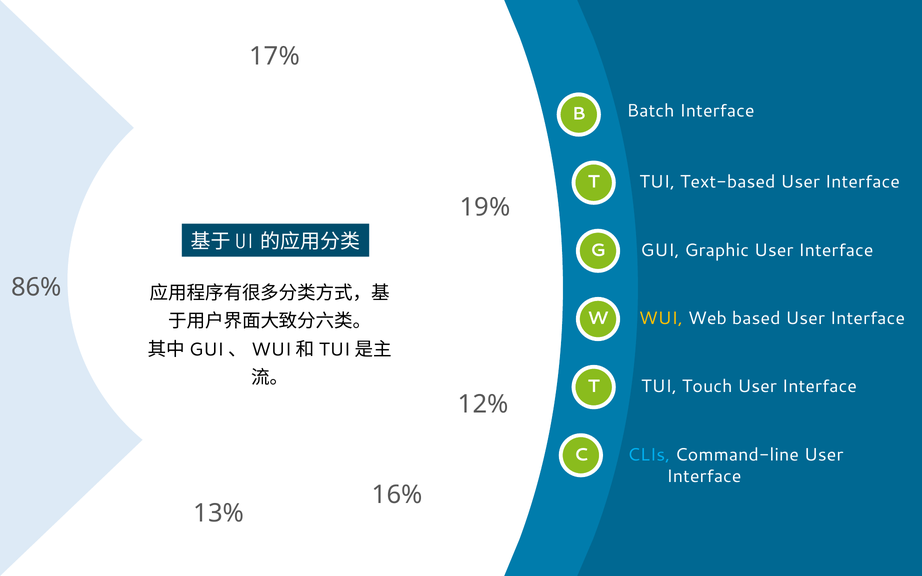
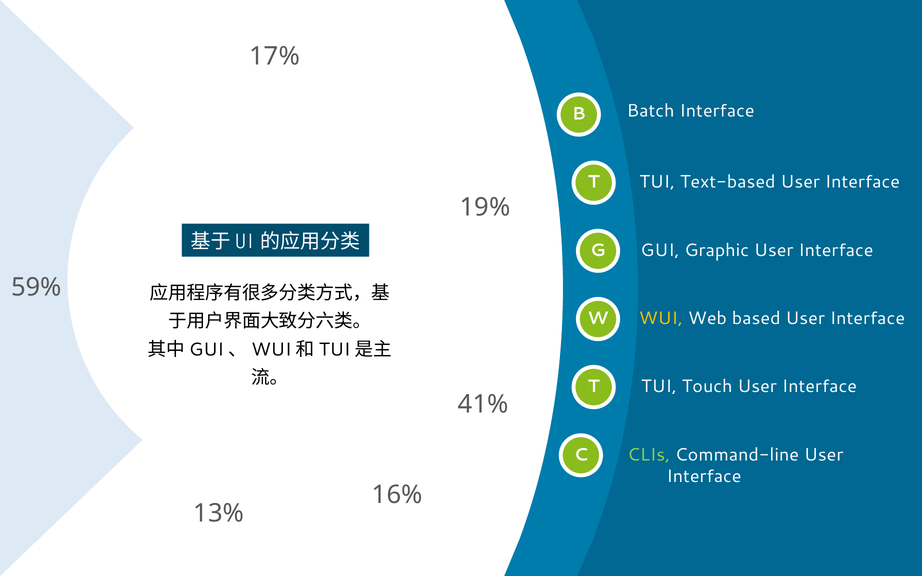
86%: 86% -> 59%
12%: 12% -> 41%
CLIs colour: light blue -> light green
